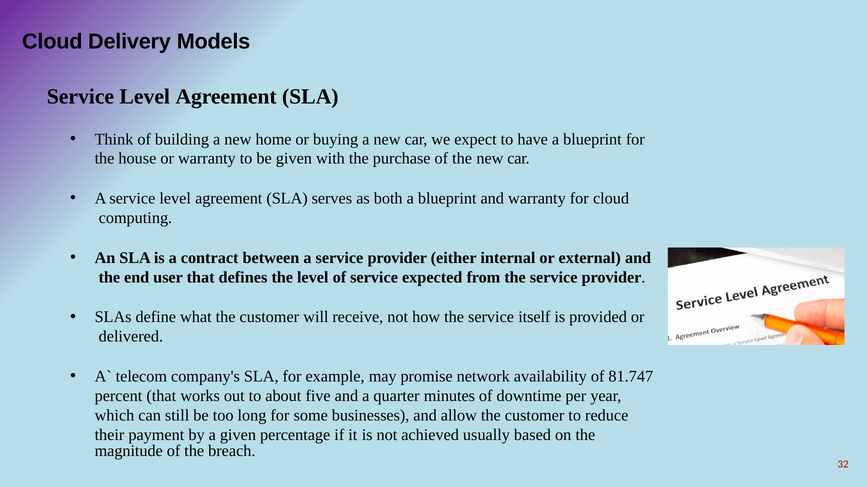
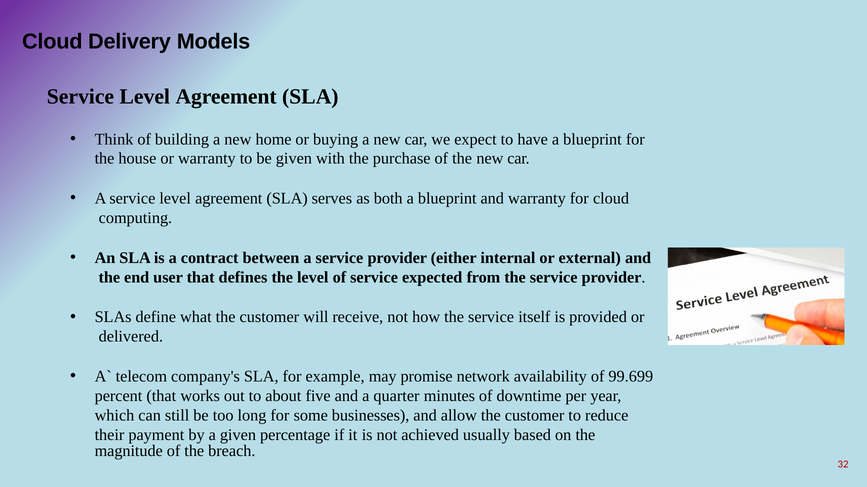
81.747: 81.747 -> 99.699
